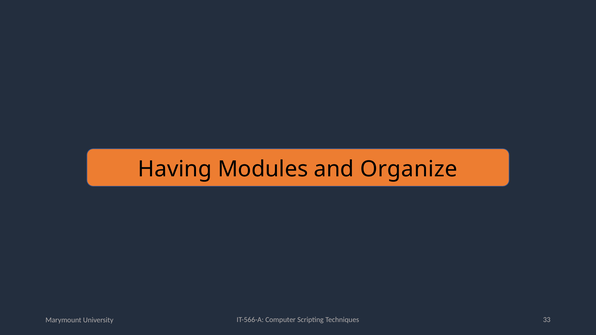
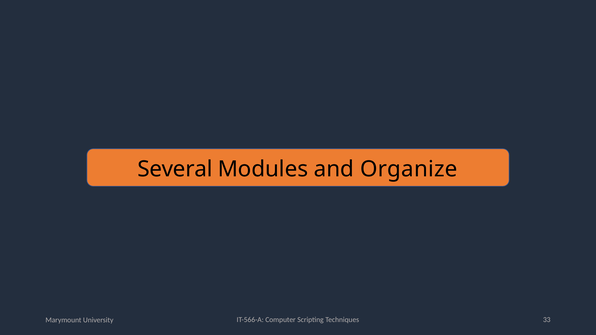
Having: Having -> Several
